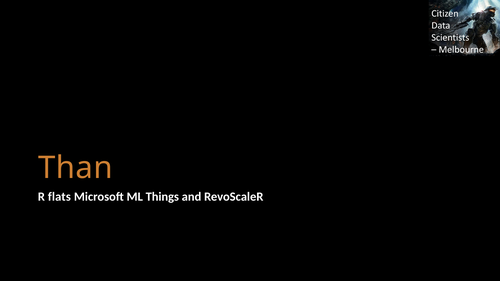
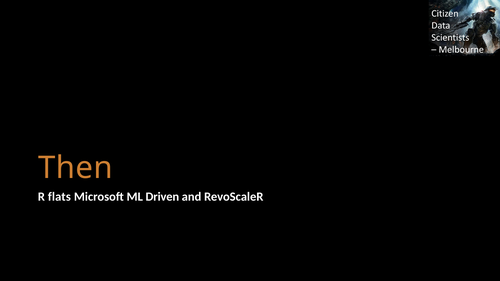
Than: Than -> Then
Things: Things -> Driven
